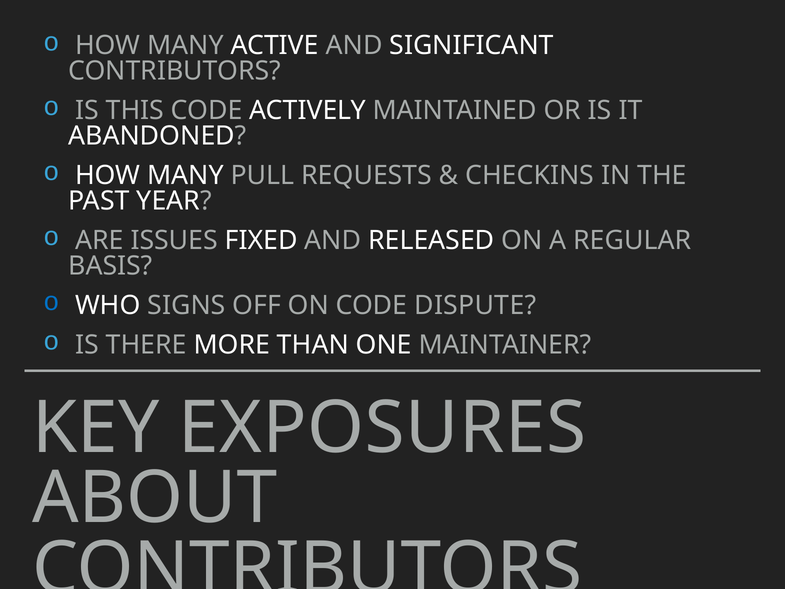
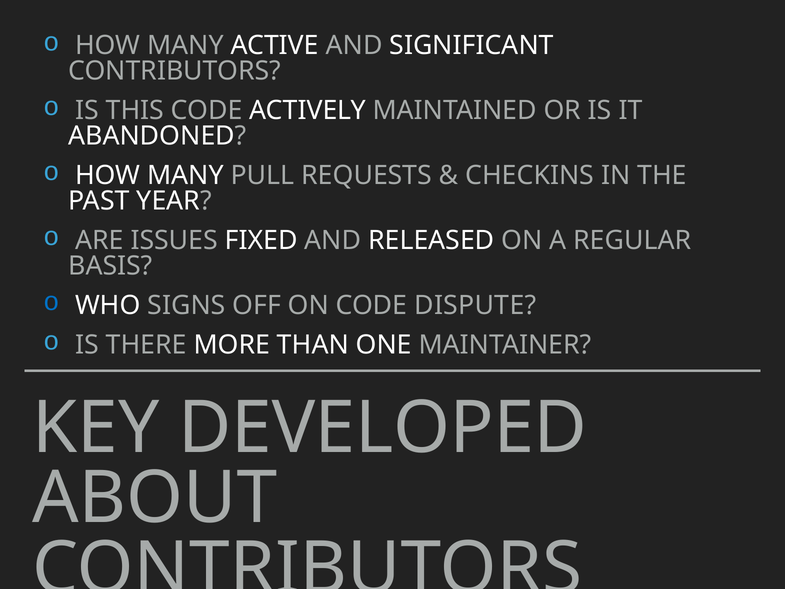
EXPOSURES: EXPOSURES -> DEVELOPED
